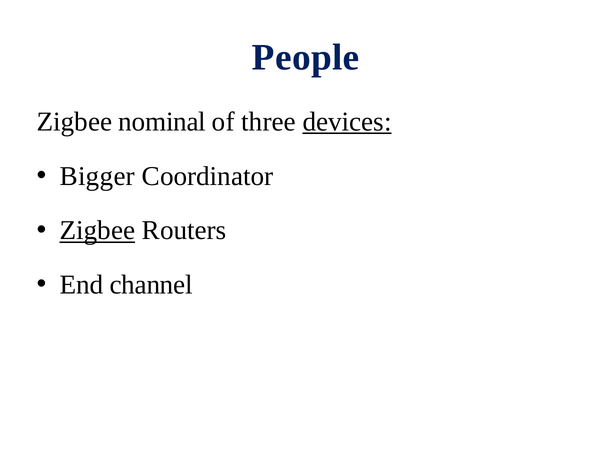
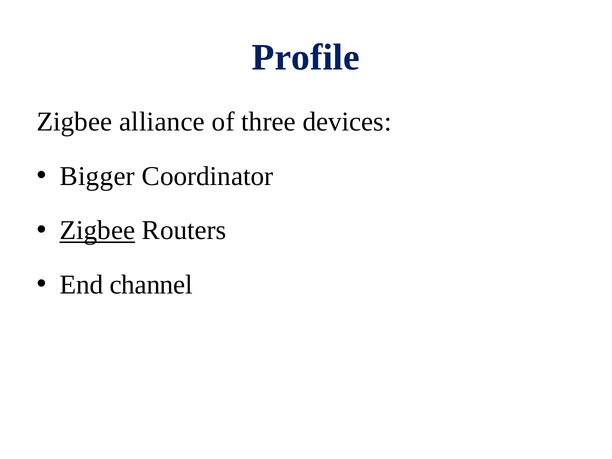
People: People -> Profile
nominal: nominal -> alliance
devices underline: present -> none
